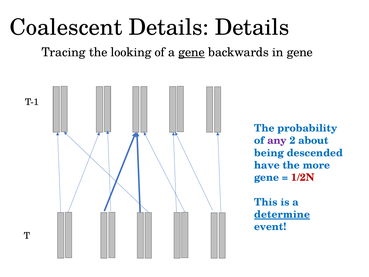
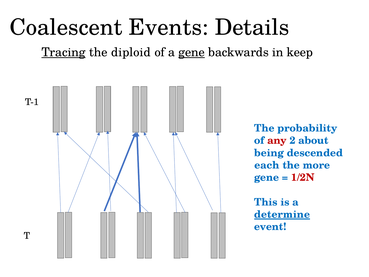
Coalescent Details: Details -> Events
Tracing underline: none -> present
looking: looking -> diploid
in gene: gene -> keep
any colour: purple -> red
have: have -> each
